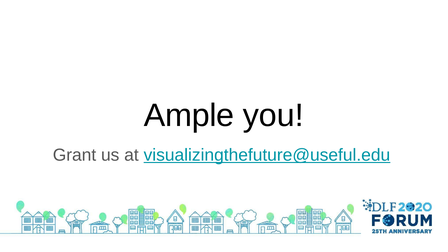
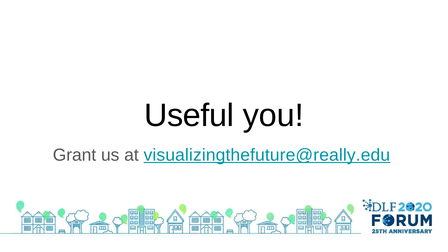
Ample: Ample -> Useful
visualizingthefuture@useful.edu: visualizingthefuture@useful.edu -> visualizingthefuture@really.edu
